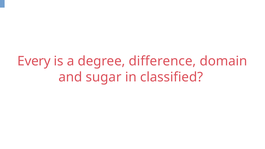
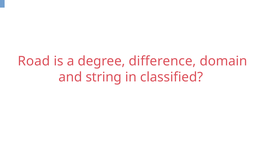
Every: Every -> Road
sugar: sugar -> string
